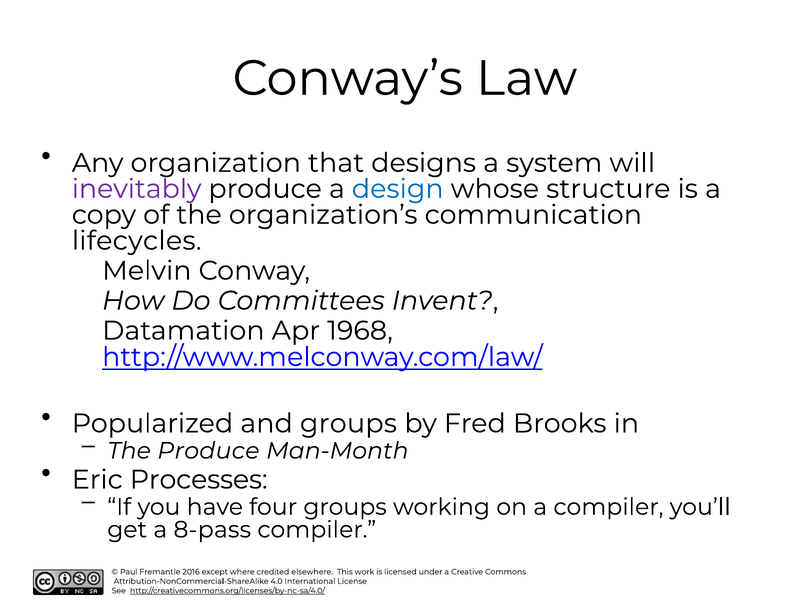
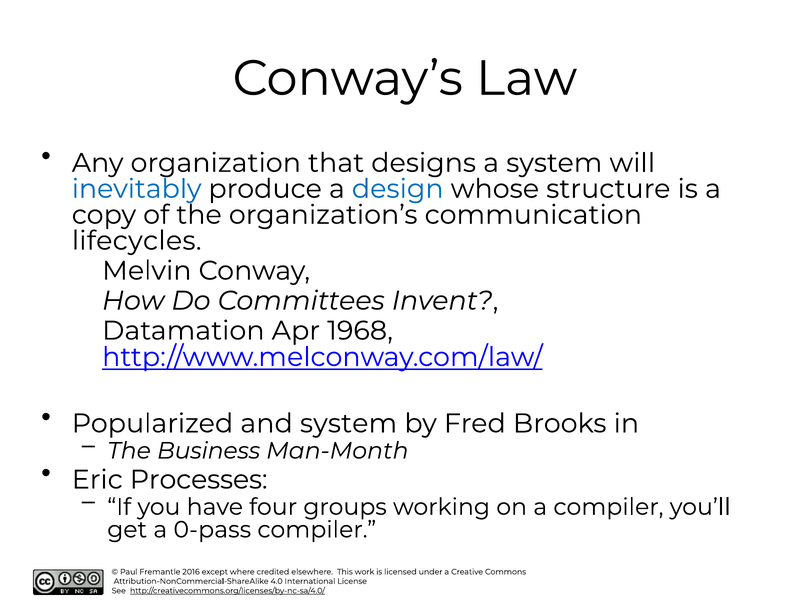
inevitably colour: purple -> blue
and groups: groups -> system
The Produce: Produce -> Business
8-pass: 8-pass -> 0-pass
